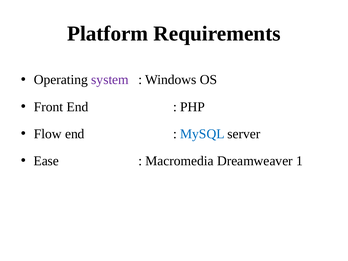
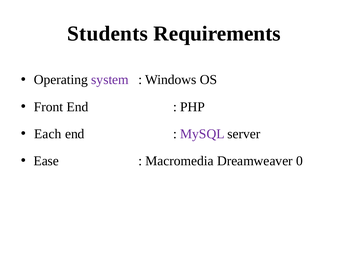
Platform: Platform -> Students
Flow: Flow -> Each
MySQL colour: blue -> purple
1: 1 -> 0
